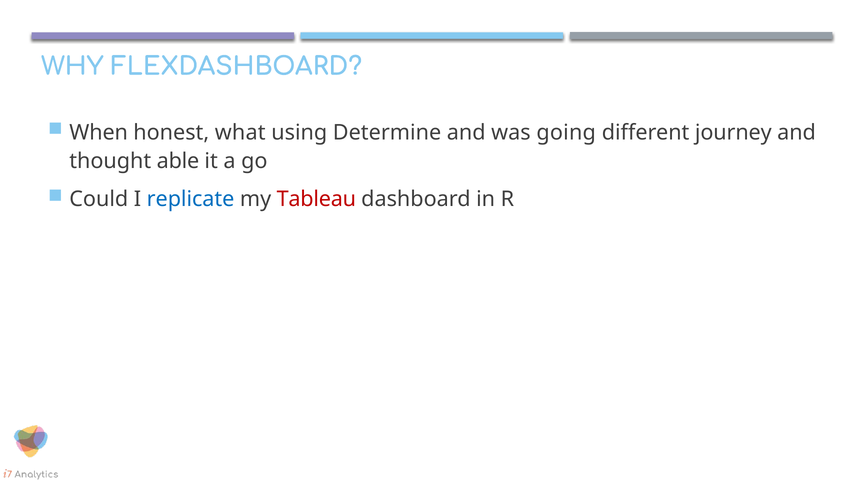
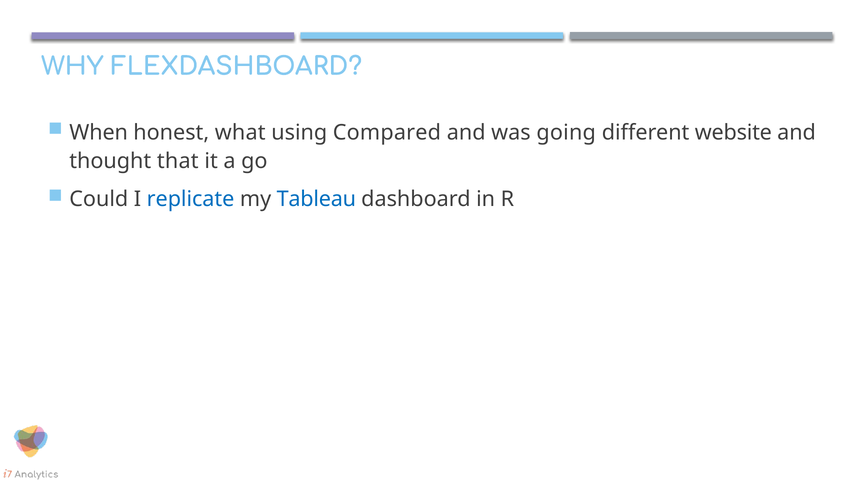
Determine: Determine -> Compared
journey: journey -> website
able: able -> that
Tableau colour: red -> blue
